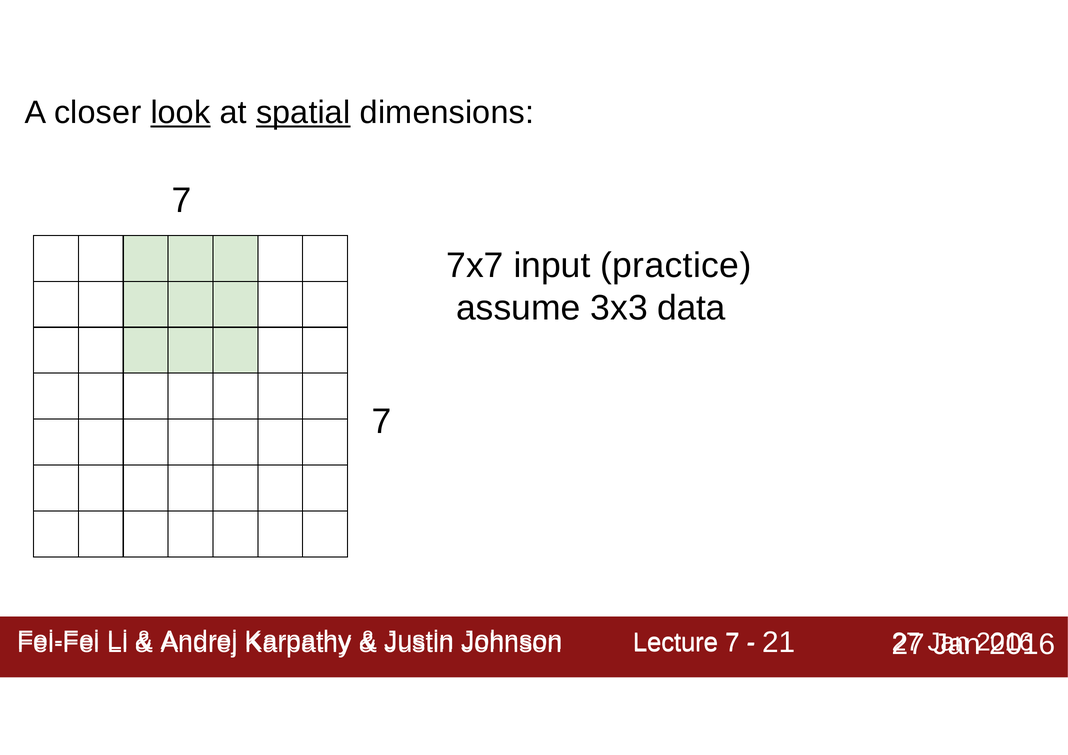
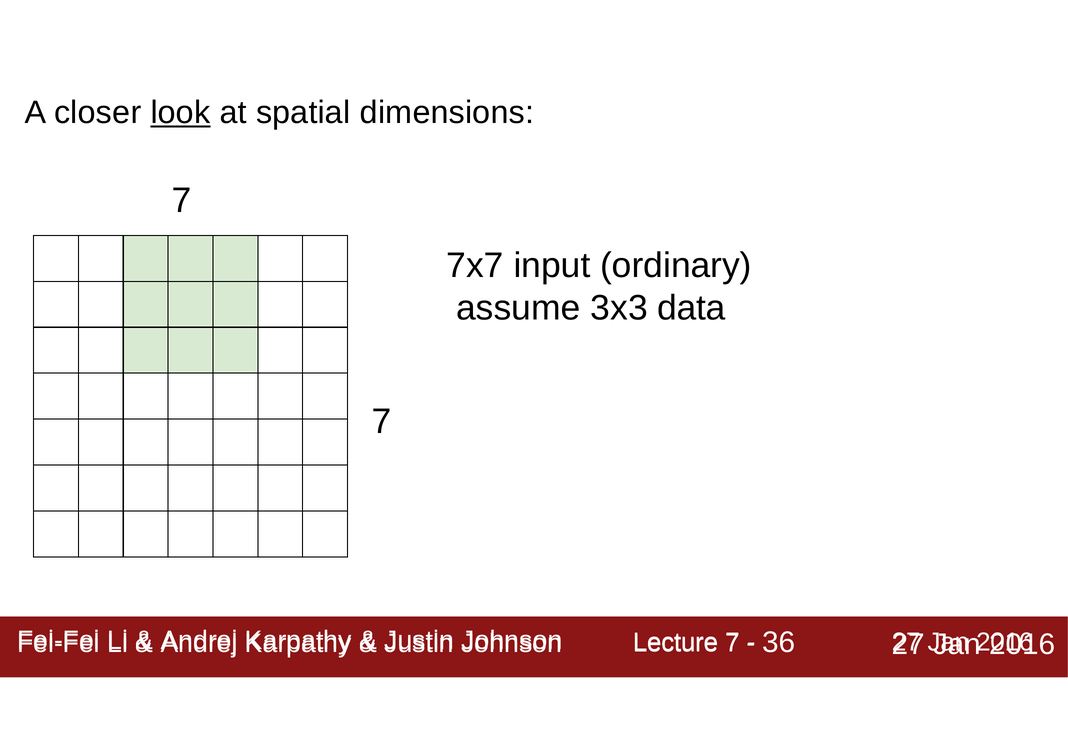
spatial underline: present -> none
practice: practice -> ordinary
21: 21 -> 36
